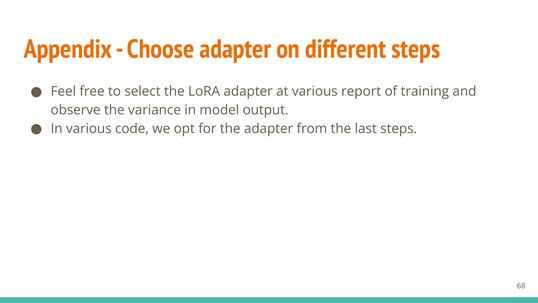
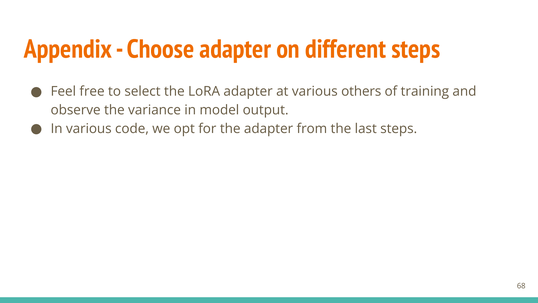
report: report -> others
